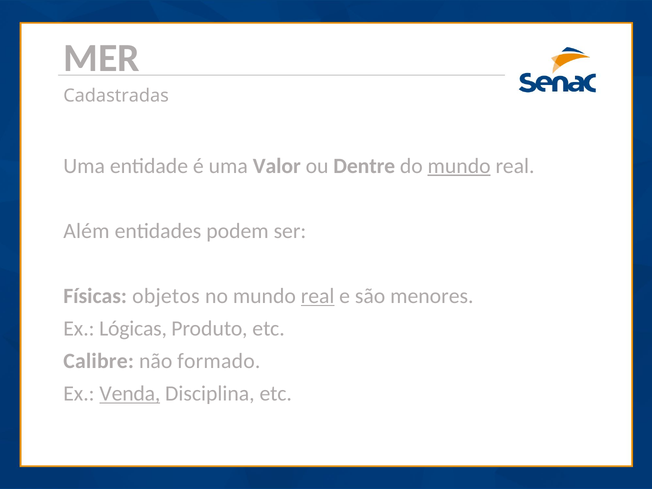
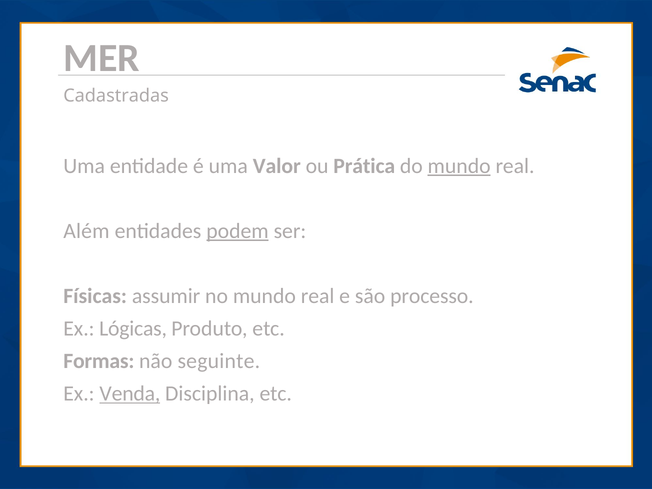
Dentre: Dentre -> Prática
podem underline: none -> present
objetos: objetos -> assumir
real at (318, 296) underline: present -> none
menores: menores -> processo
Calibre: Calibre -> Formas
formado: formado -> seguinte
